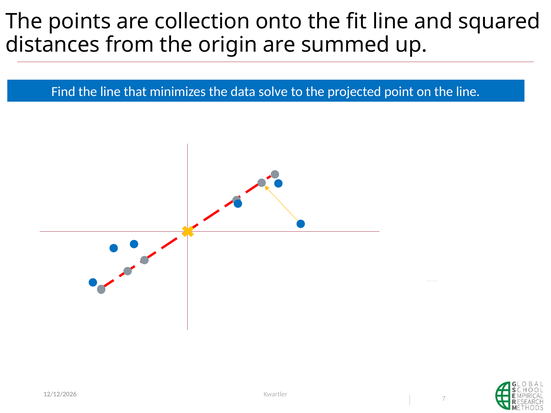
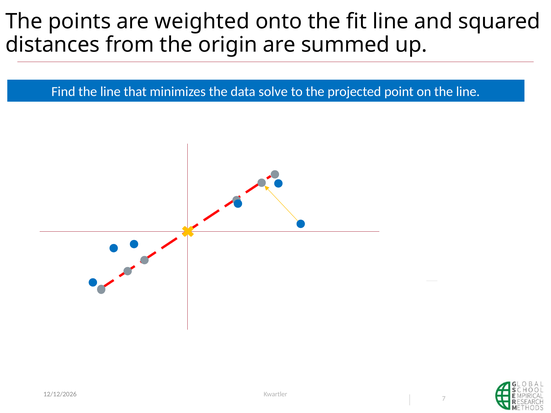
collection: collection -> weighted
